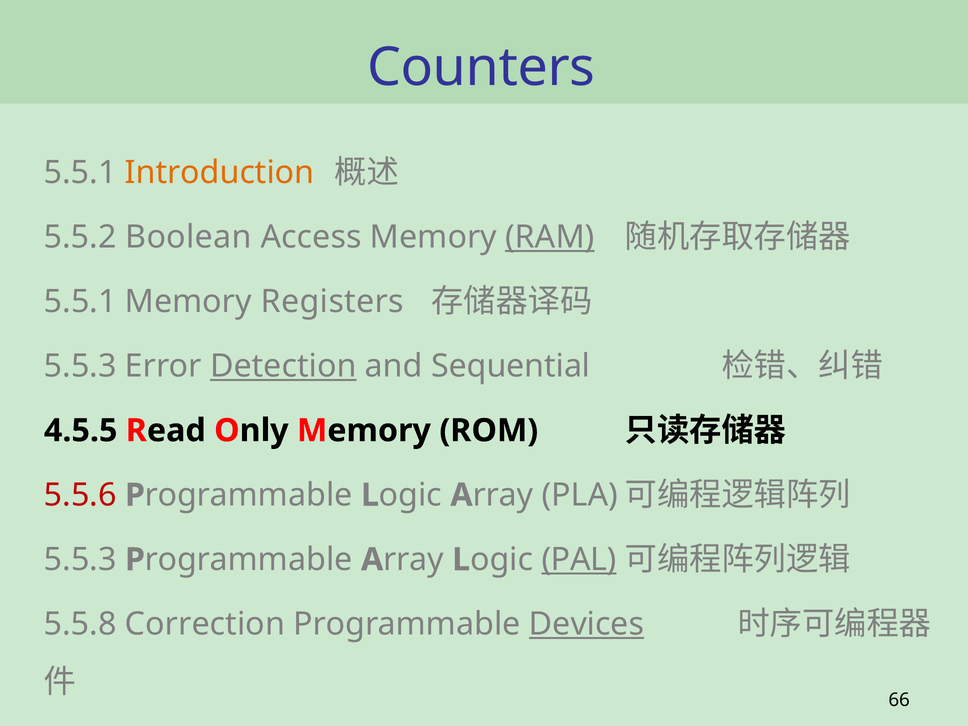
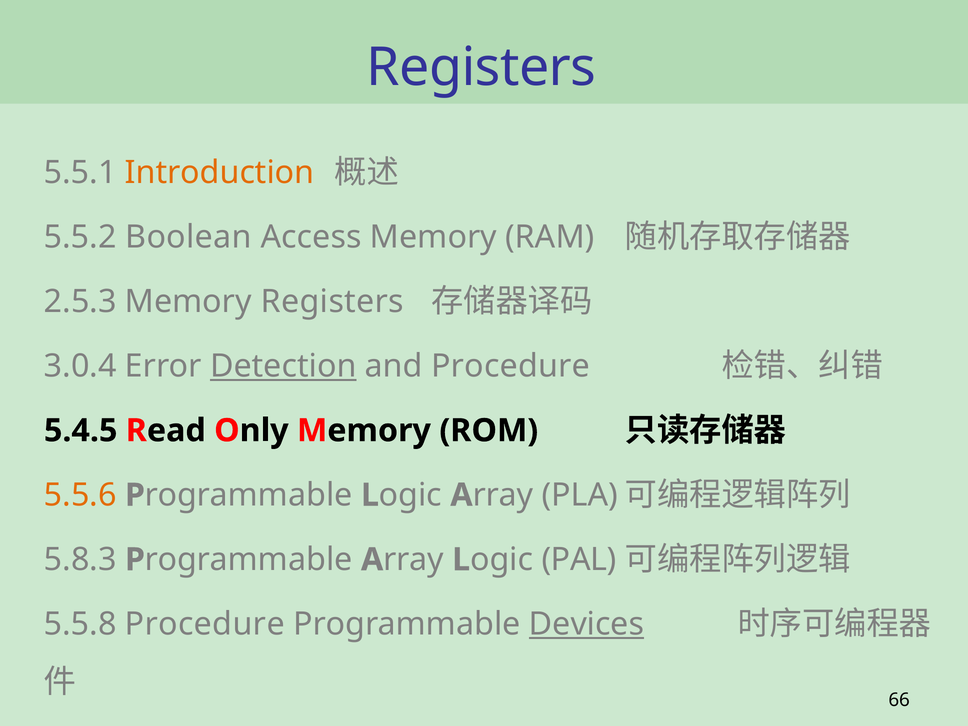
Counters at (481, 68): Counters -> Registers
RAM underline: present -> none
5.5.1 at (80, 302): 5.5.1 -> 2.5.3
5.5.3 at (80, 366): 5.5.3 -> 3.0.4
and Sequential: Sequential -> Procedure
4.5.5: 4.5.5 -> 5.4.5
5.5.6 colour: red -> orange
5.5.3 at (80, 560): 5.5.3 -> 5.8.3
PAL underline: present -> none
5.5.8 Correction: Correction -> Procedure
